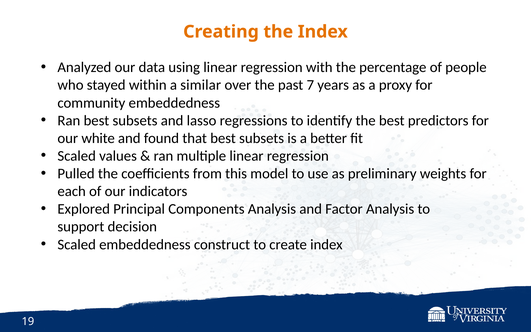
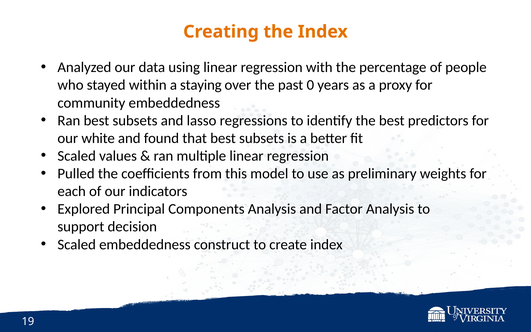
similar: similar -> staying
7: 7 -> 0
